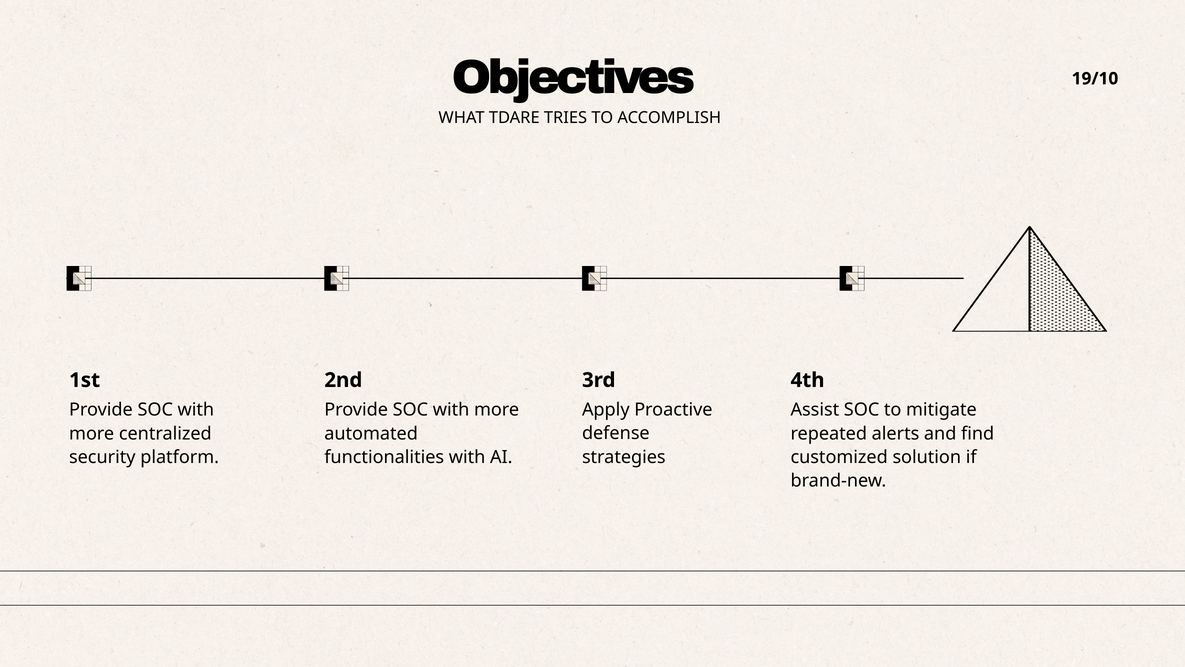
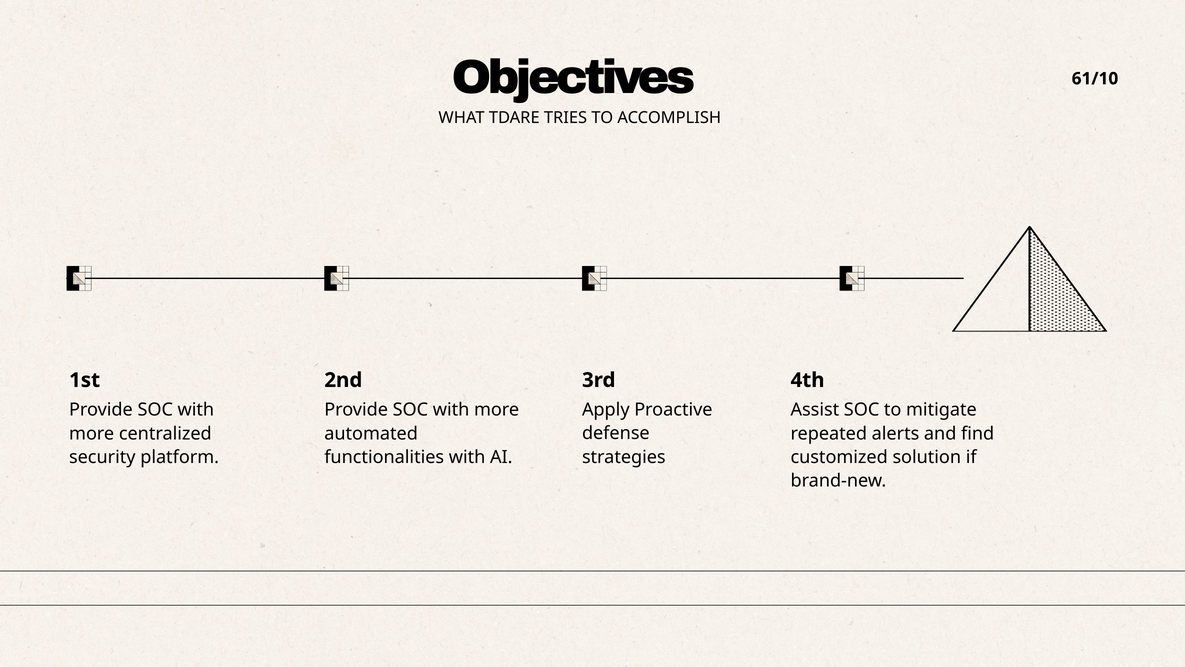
19/10: 19/10 -> 61/10
